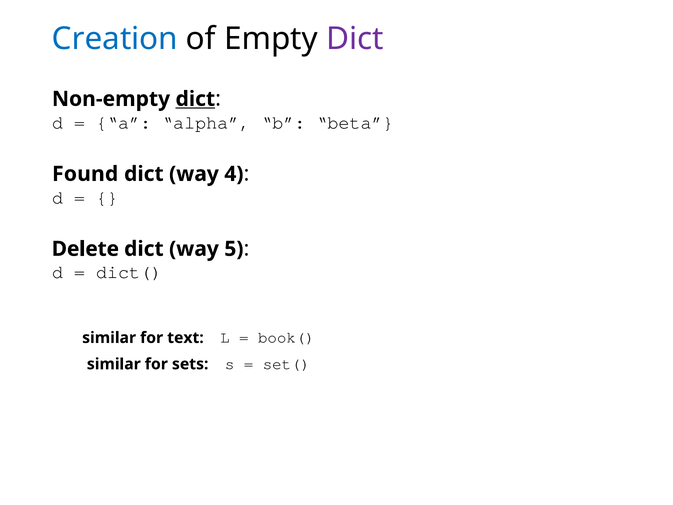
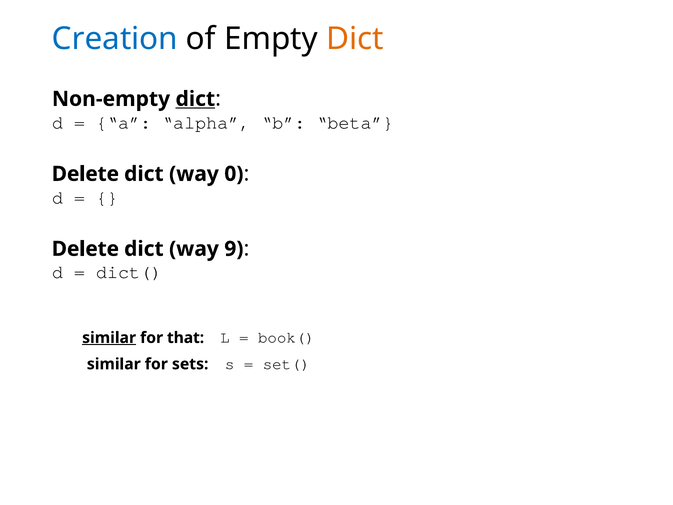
Dict at (355, 39) colour: purple -> orange
Found at (85, 174): Found -> Delete
4: 4 -> 0
5: 5 -> 9
similar at (109, 338) underline: none -> present
text: text -> that
